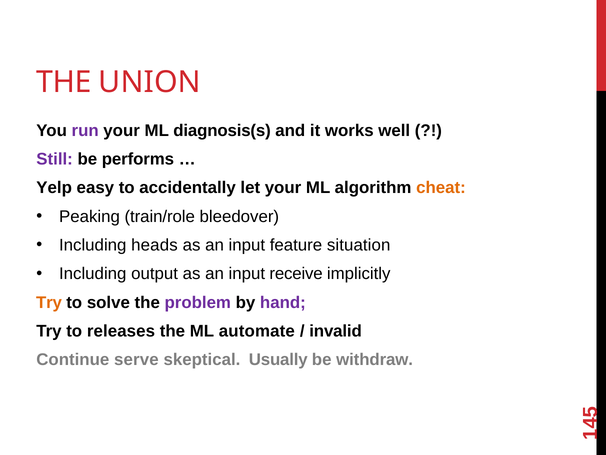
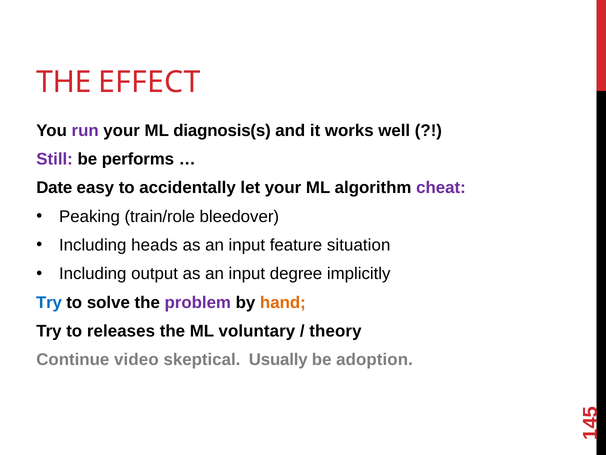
UNION: UNION -> EFFECT
Yelp: Yelp -> Date
cheat colour: orange -> purple
receive: receive -> degree
Try at (49, 302) colour: orange -> blue
hand colour: purple -> orange
automate: automate -> voluntary
invalid: invalid -> theory
serve: serve -> video
withdraw: withdraw -> adoption
